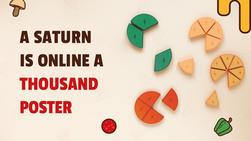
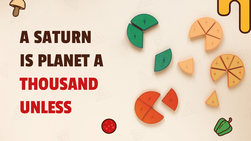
ONLINE: ONLINE -> PLANET
POSTER: POSTER -> UNLESS
